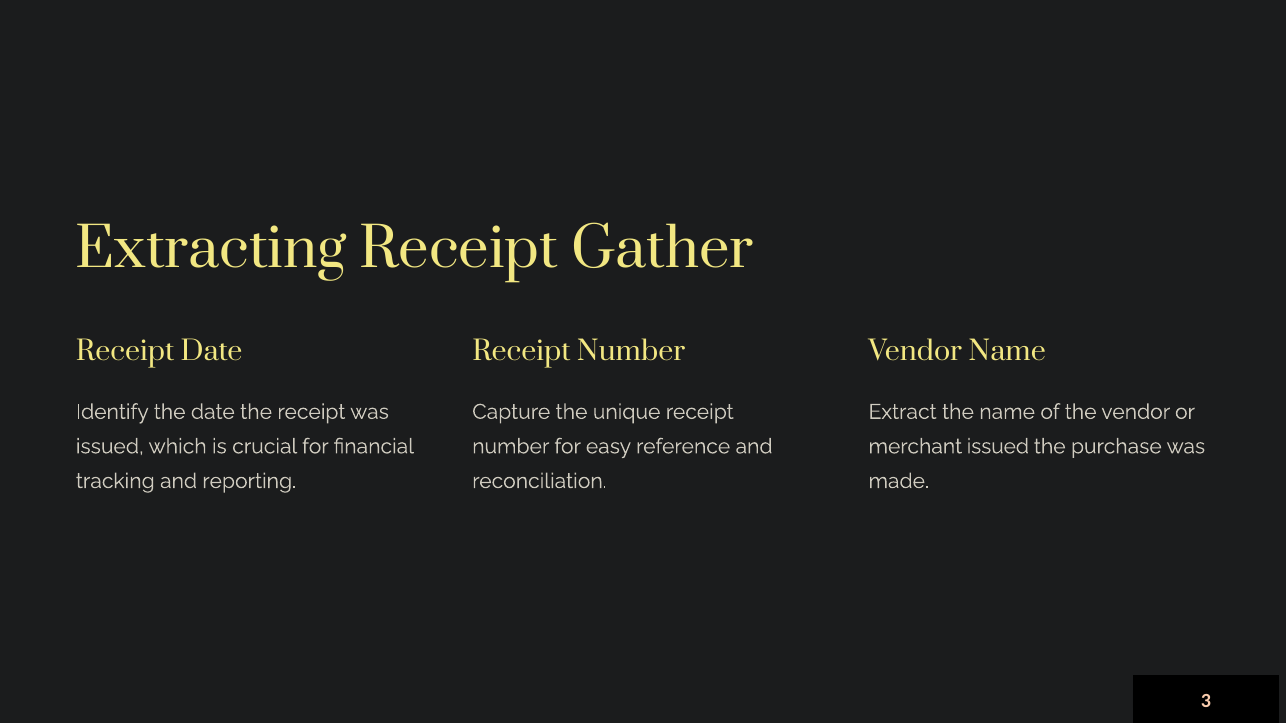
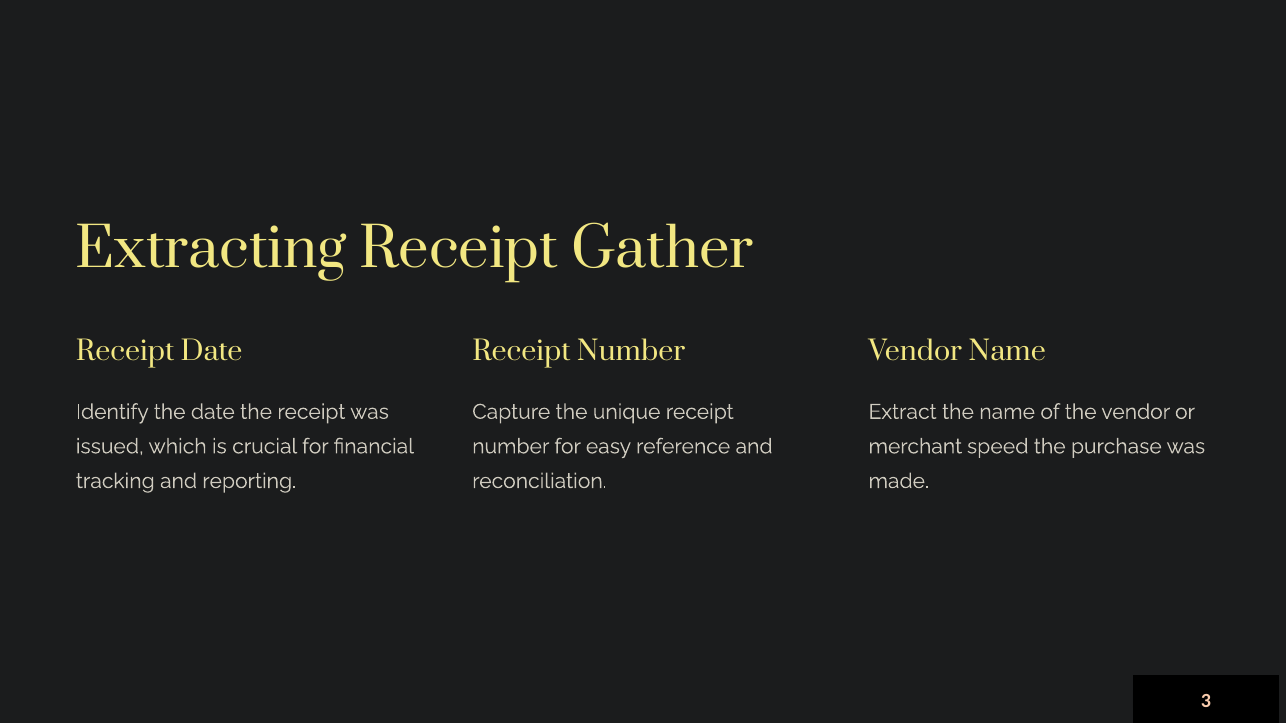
merchant issued: issued -> speed
